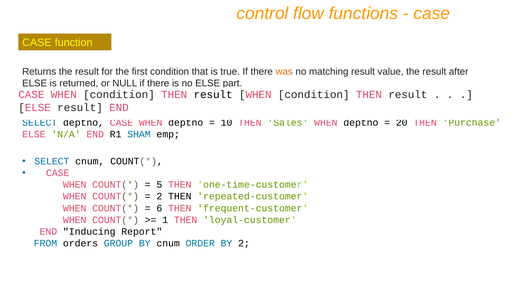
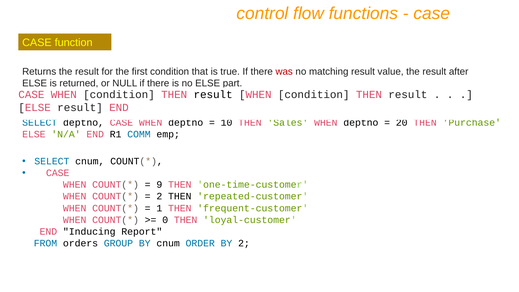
was colour: orange -> red
SHAM: SHAM -> COMM
5: 5 -> 9
6: 6 -> 1
1: 1 -> 0
